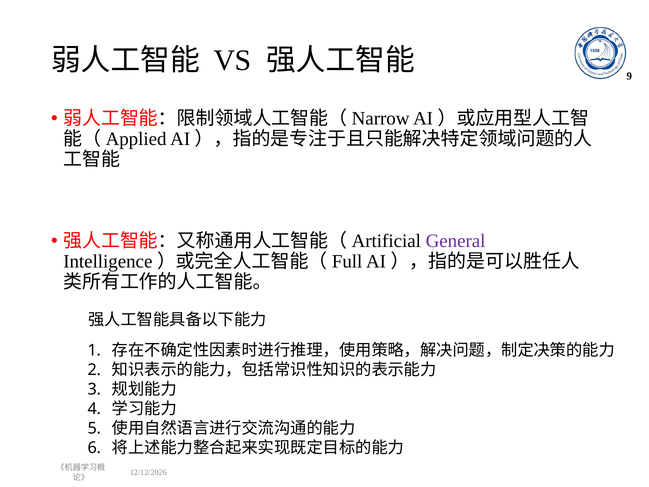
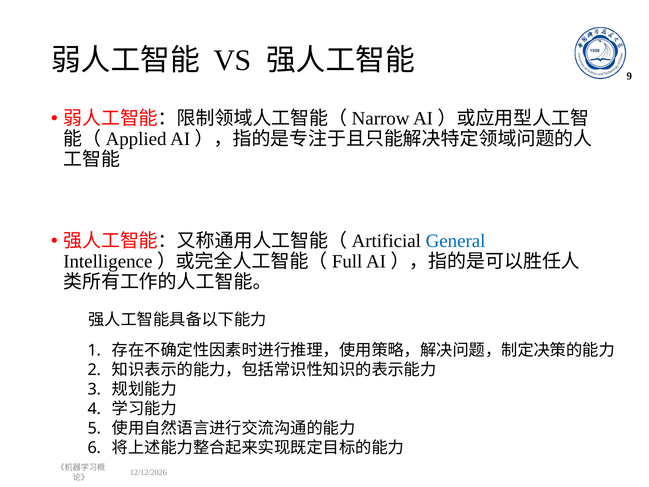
General colour: purple -> blue
